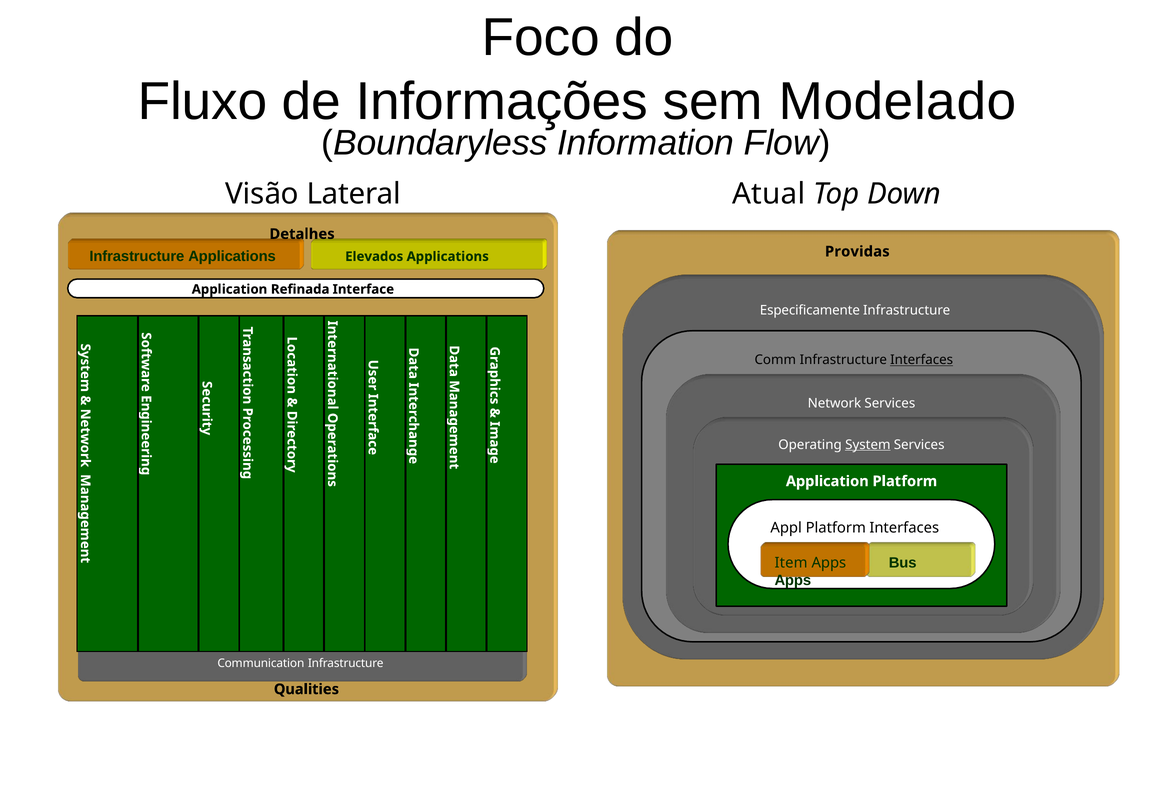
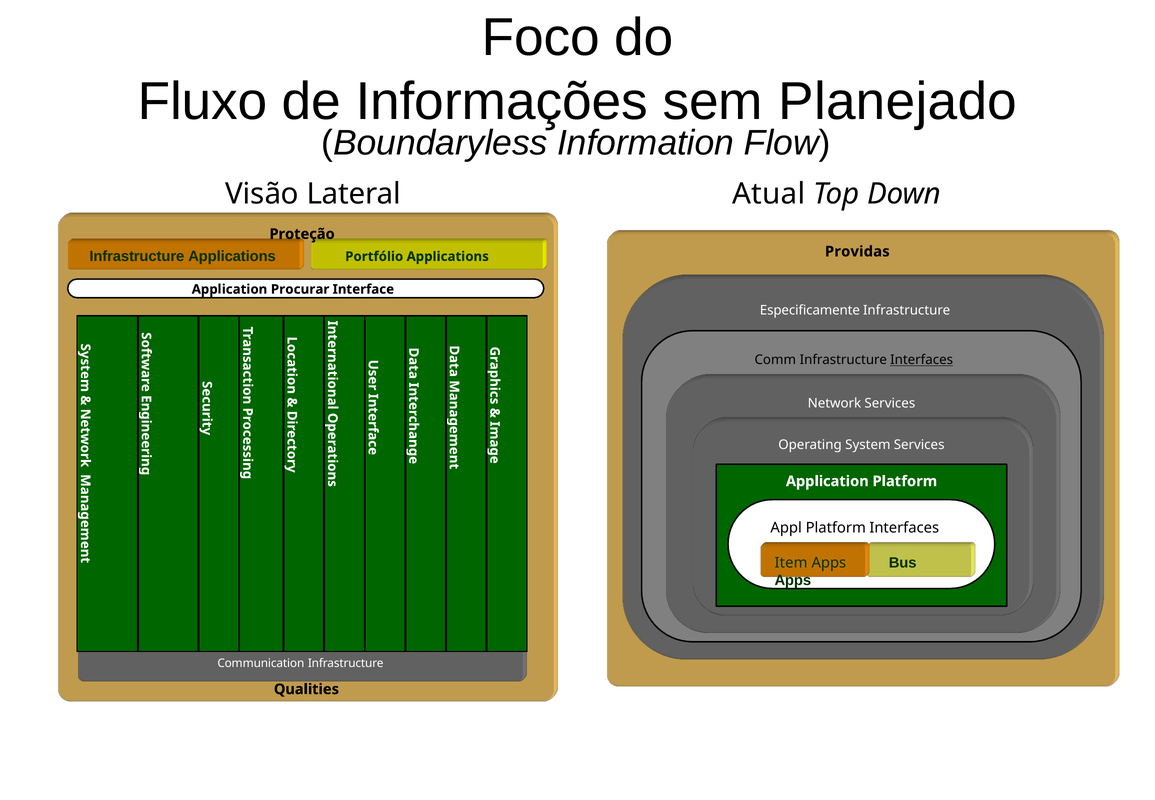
Modelado: Modelado -> Planejado
Detalhes: Detalhes -> Proteção
Elevados: Elevados -> Portfólio
Refinada: Refinada -> Procurar
System at (868, 444) underline: present -> none
